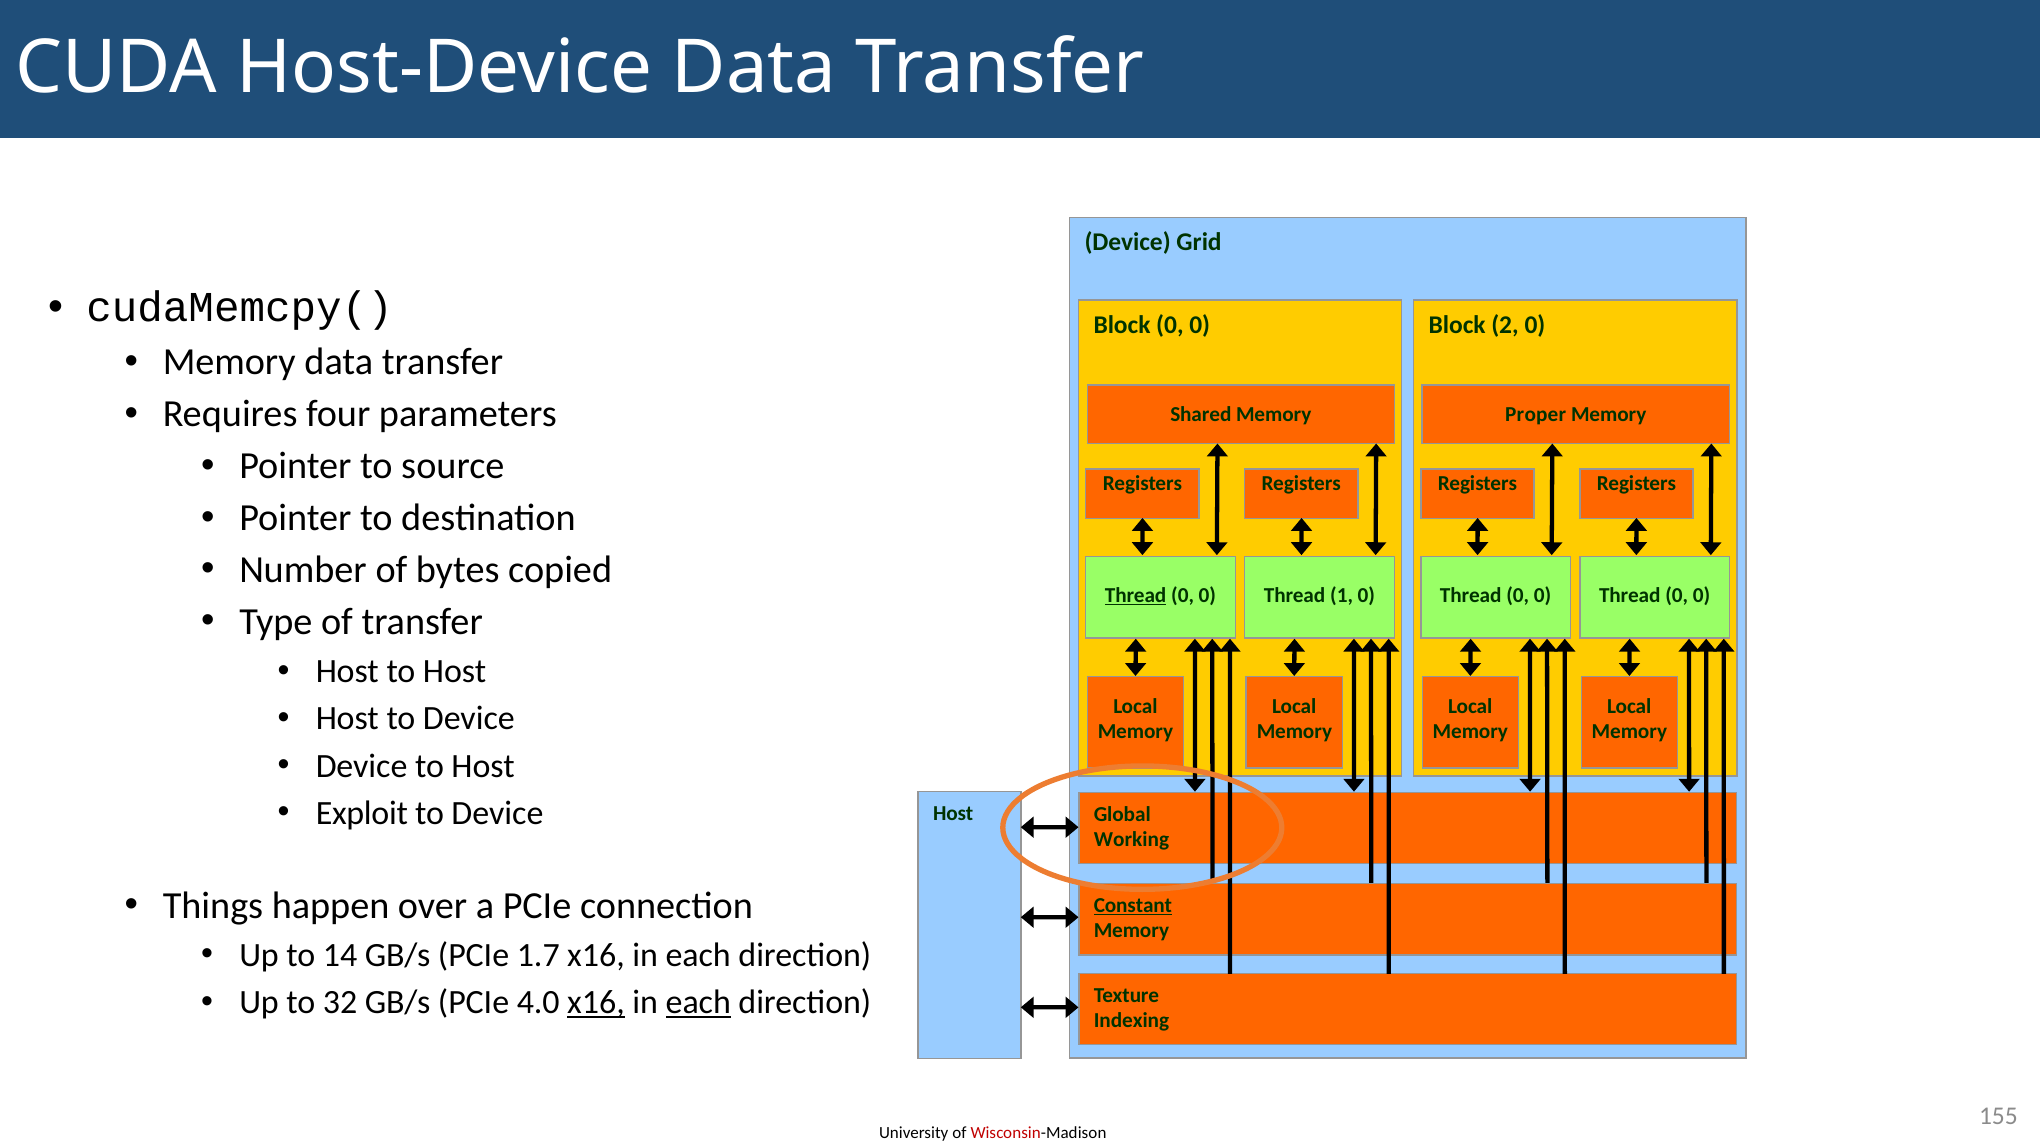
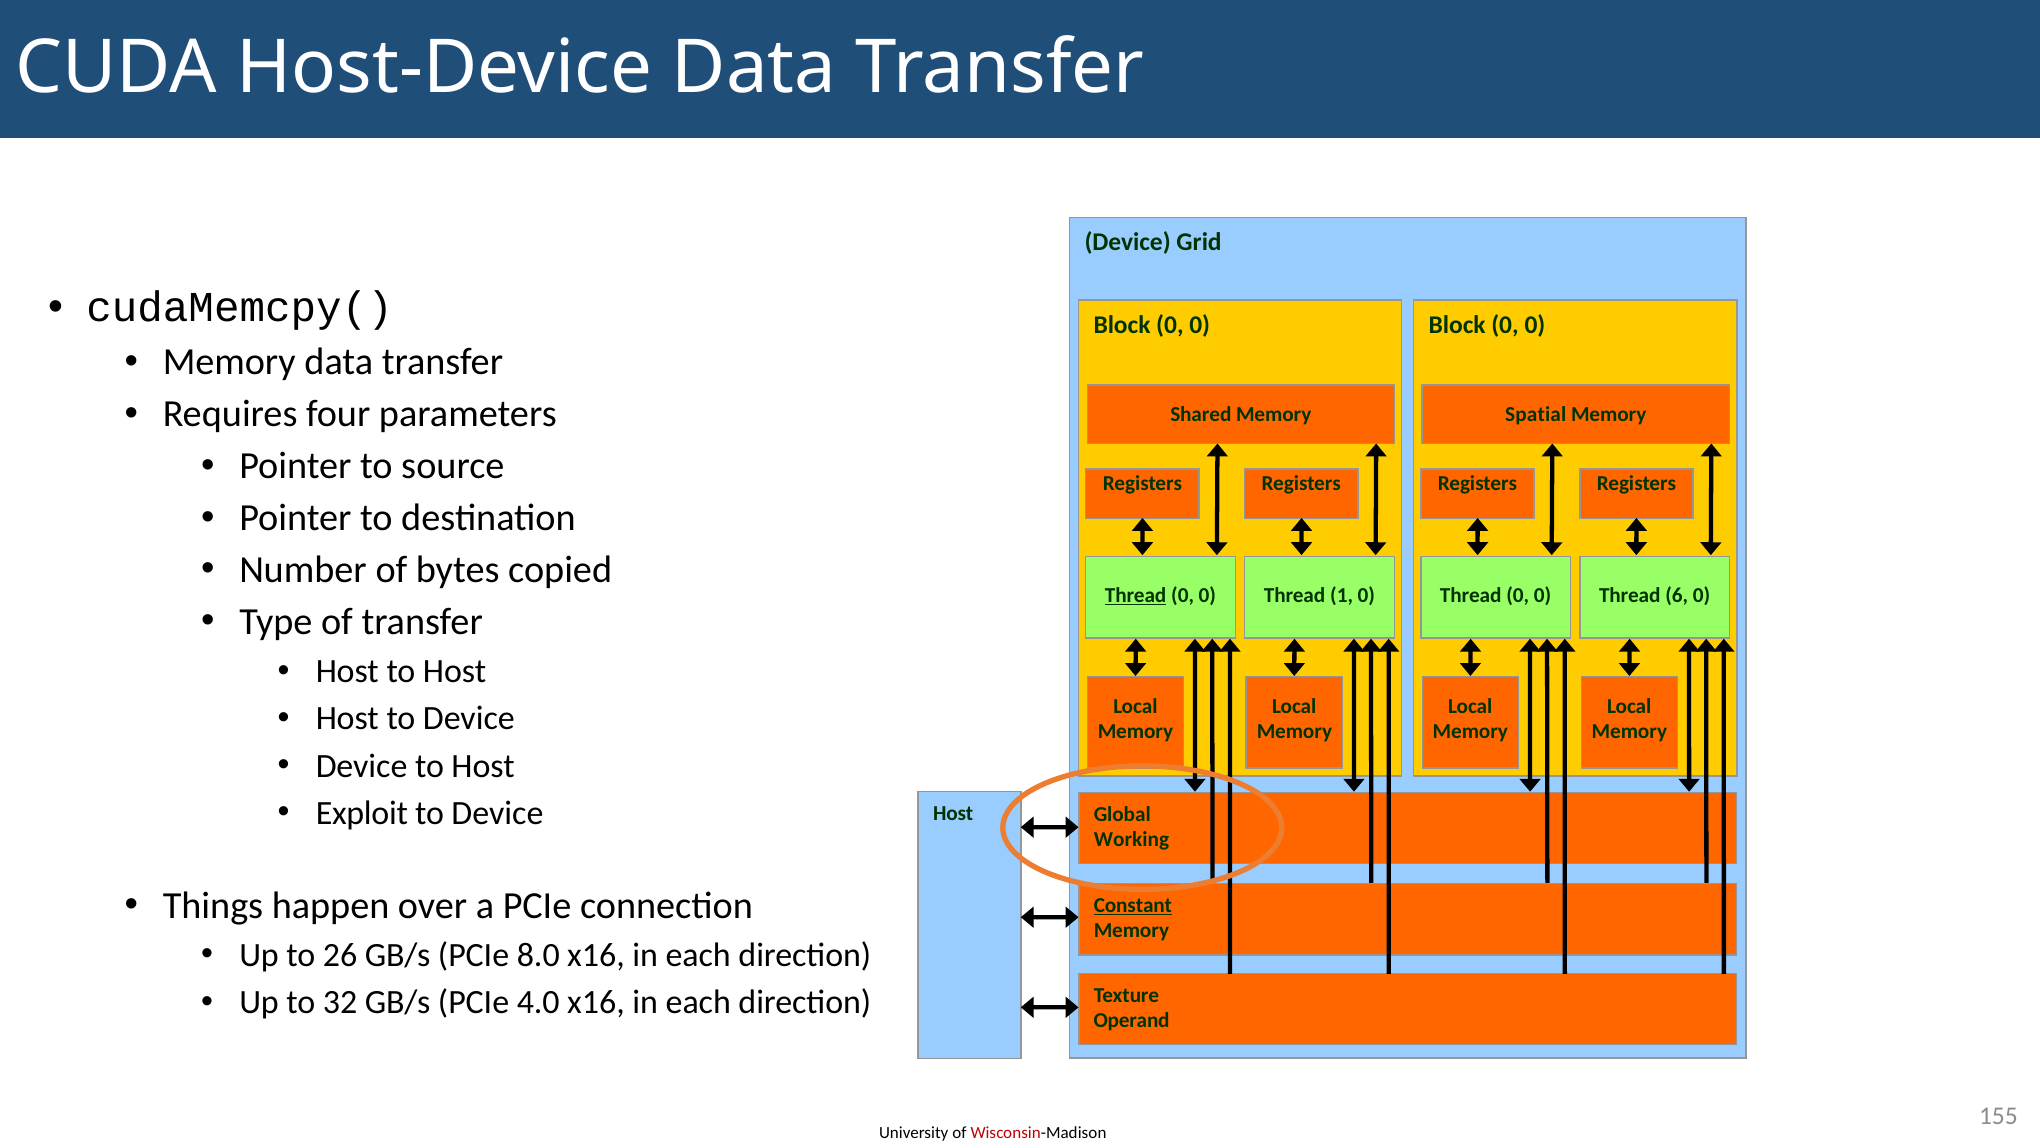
2 at (1505, 325): 2 -> 0
Proper: Proper -> Spatial
0 at (1677, 595): 0 -> 6
14: 14 -> 26
1.7: 1.7 -> 8.0
x16 at (596, 1002) underline: present -> none
each at (698, 1002) underline: present -> none
Indexing: Indexing -> Operand
